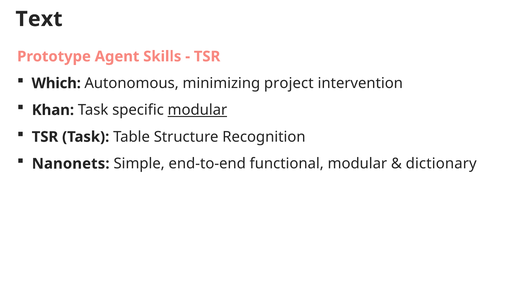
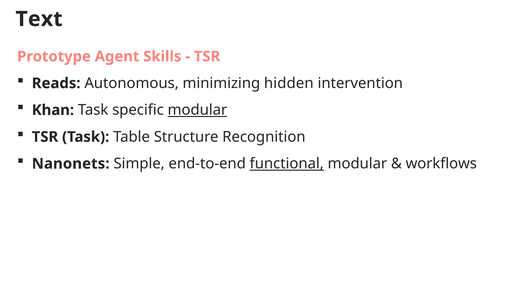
Which: Which -> Reads
project: project -> hidden
functional underline: none -> present
dictionary: dictionary -> workflows
